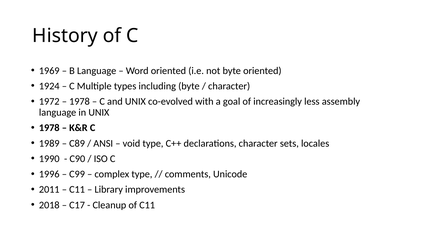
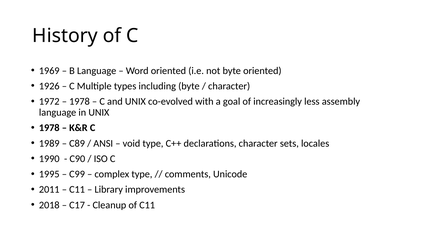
1924: 1924 -> 1926
1996: 1996 -> 1995
